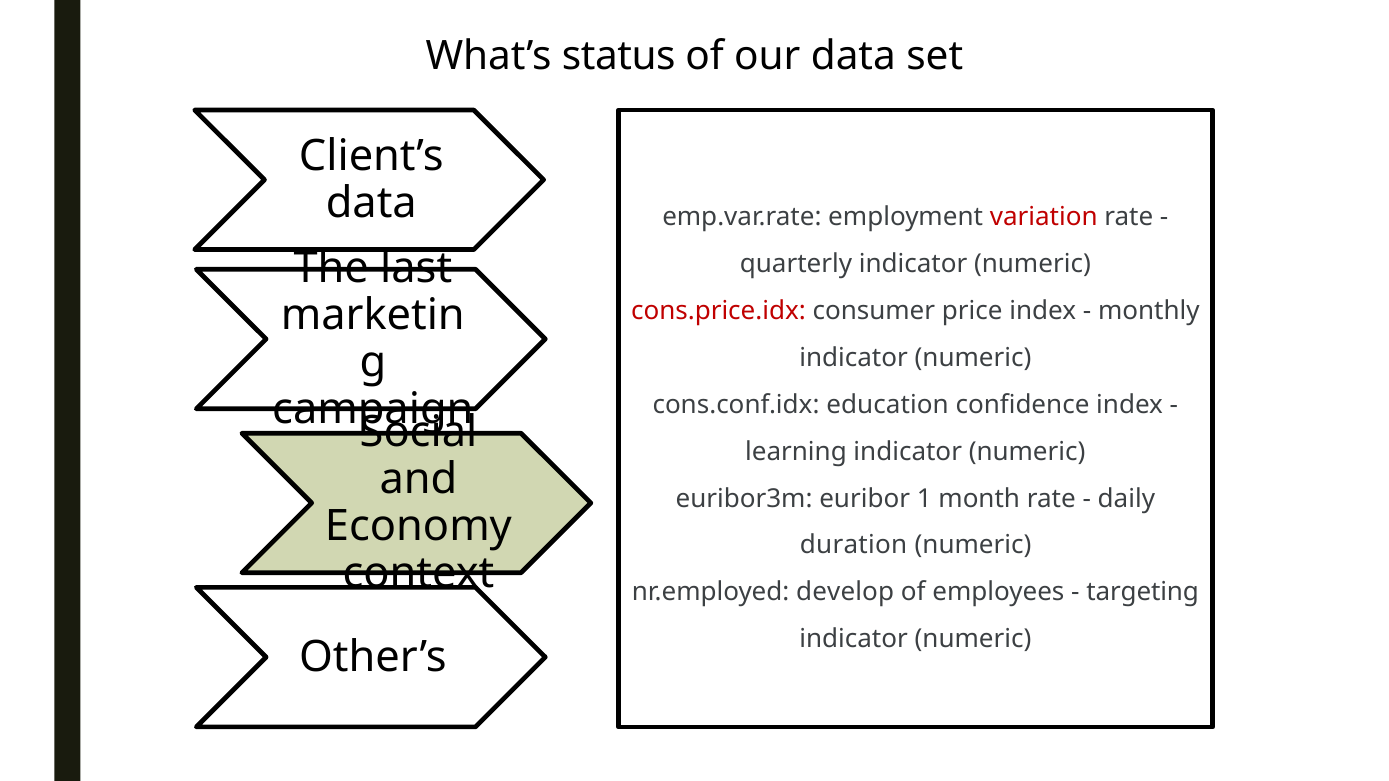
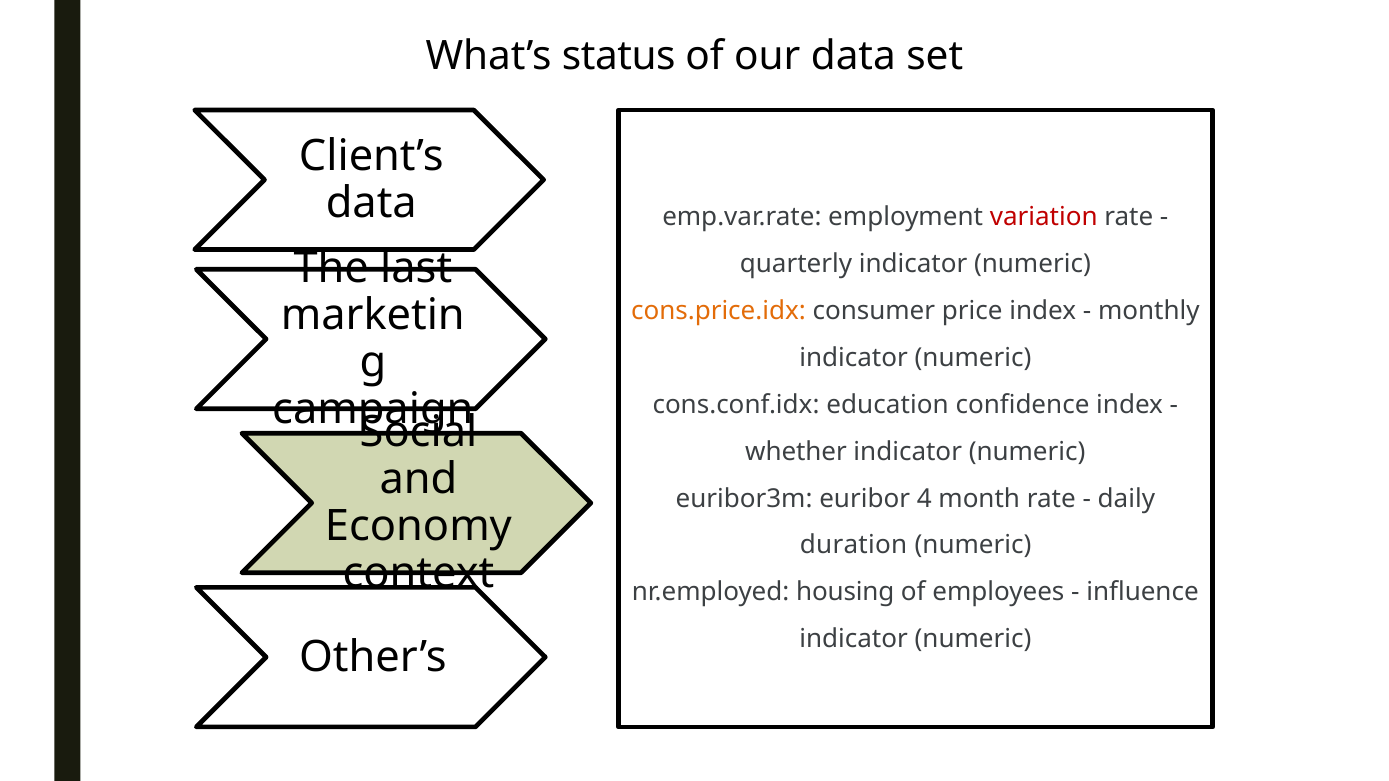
cons.price.idx colour: red -> orange
learning: learning -> whether
1: 1 -> 4
develop: develop -> housing
targeting: targeting -> influence
